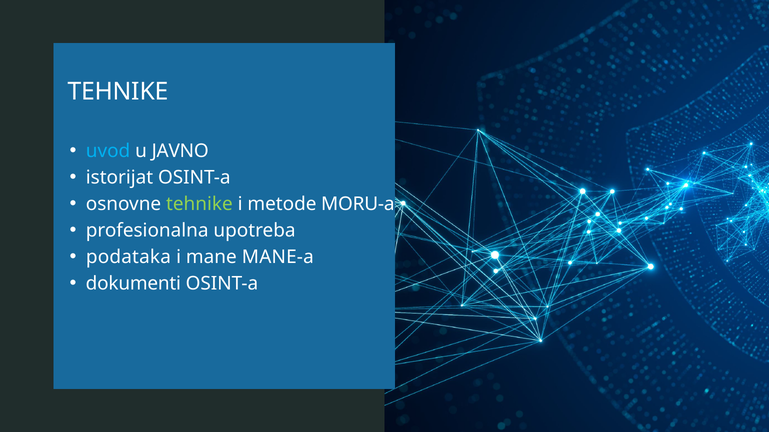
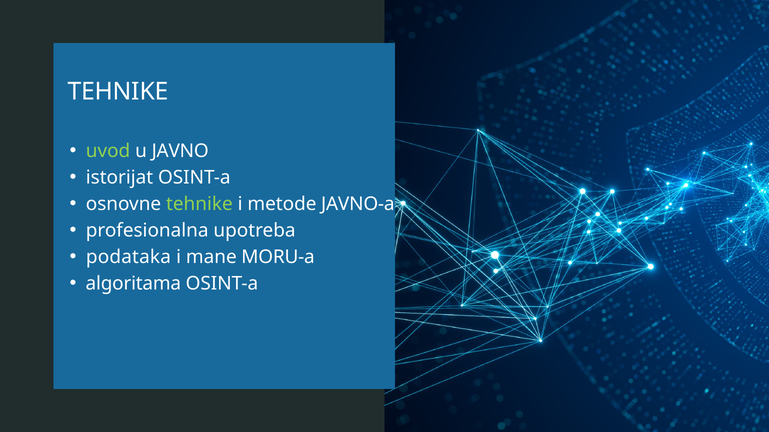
uvod colour: light blue -> light green
MORU-a: MORU-a -> JAVNO-a
MANE-a: MANE-a -> MORU-a
dokumenti: dokumenti -> algoritama
